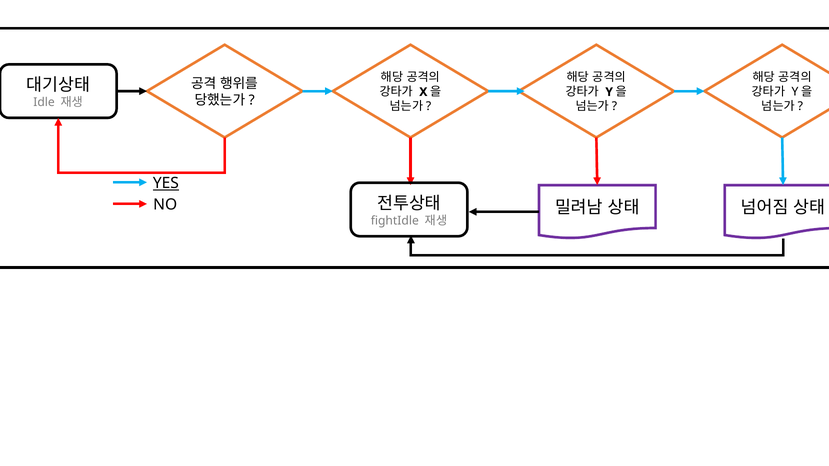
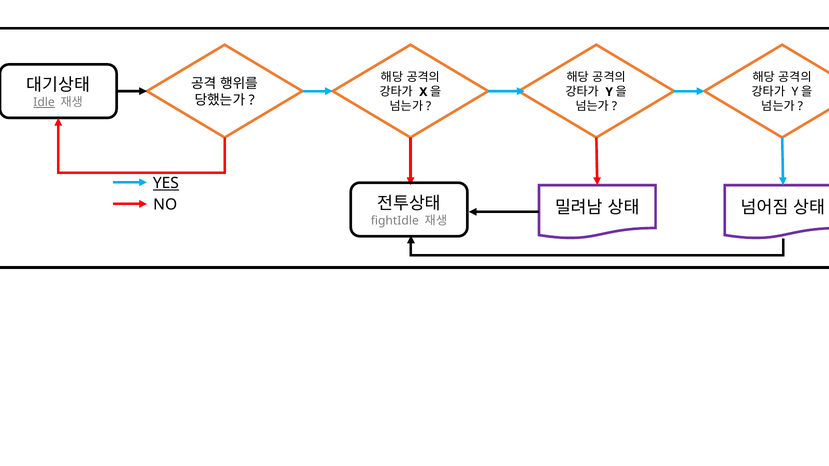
Idle underline: none -> present
